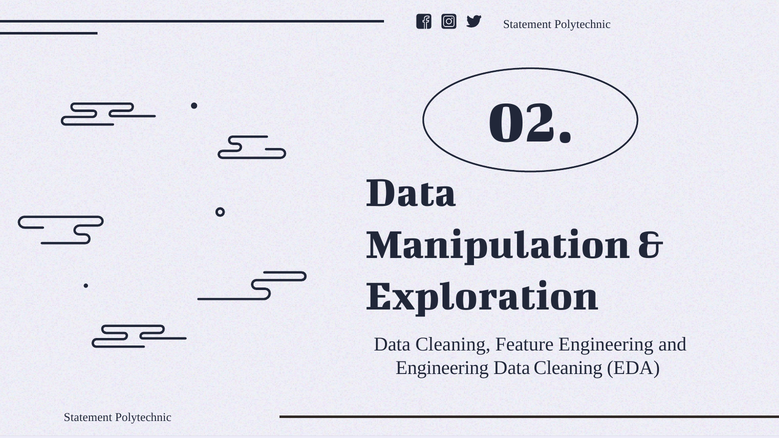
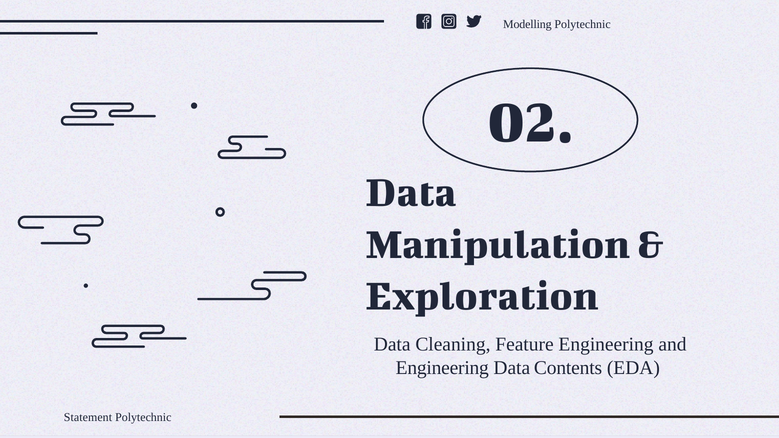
Statement at (527, 24): Statement -> Modelling
Cleaning at (568, 368): Cleaning -> Contents
